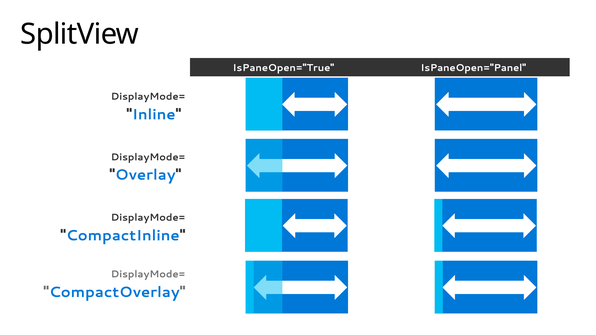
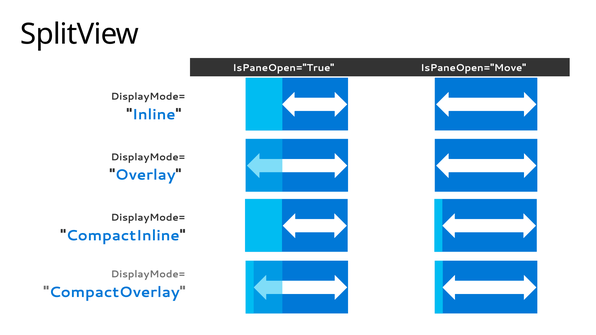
IsPaneOpen="Panel: IsPaneOpen="Panel -> IsPaneOpen="Move
